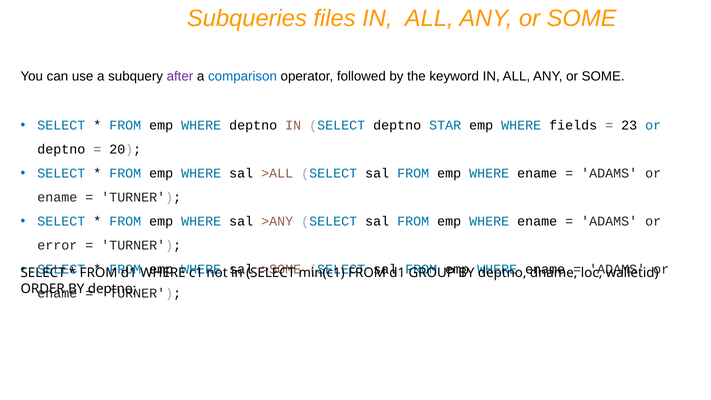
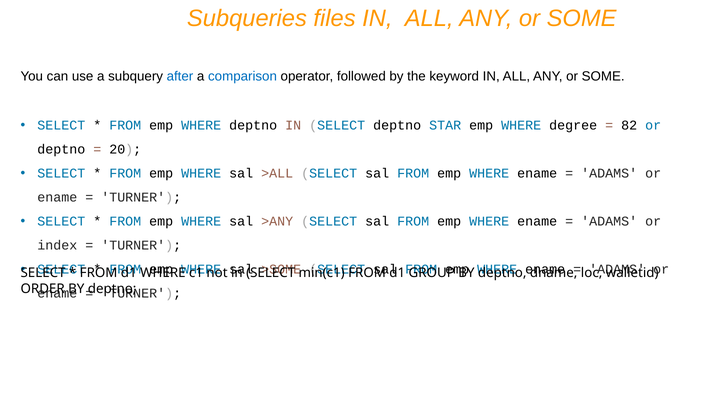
after colour: purple -> blue
fields: fields -> degree
23: 23 -> 82
error: error -> index
